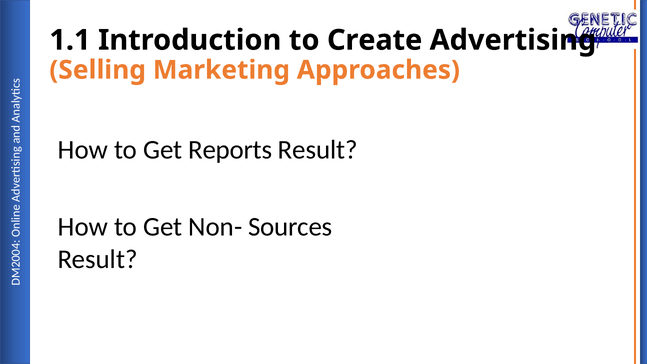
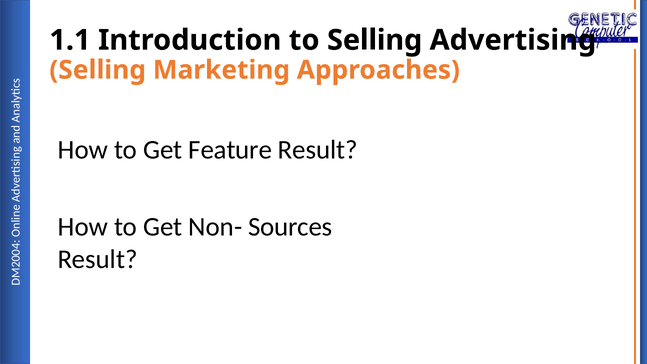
to Create: Create -> Selling
Reports: Reports -> Feature
